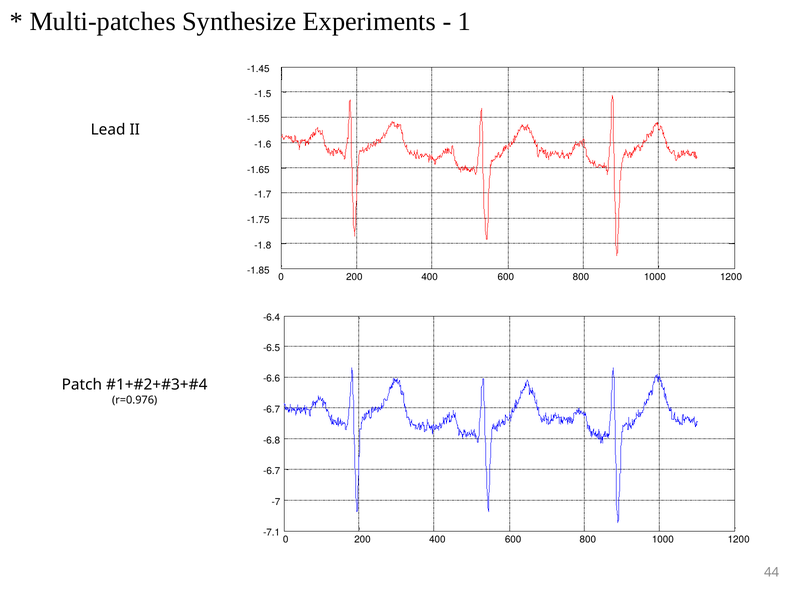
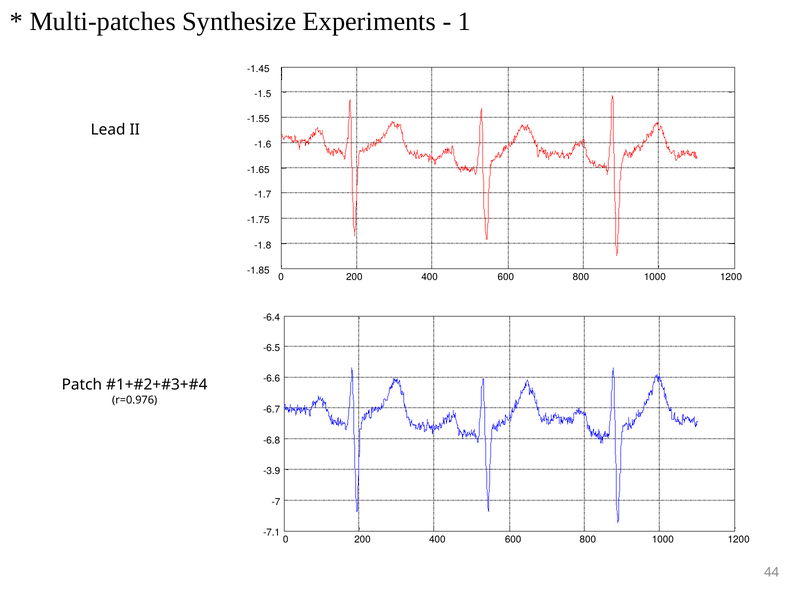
-6.7 at (272, 471): -6.7 -> -3.9
